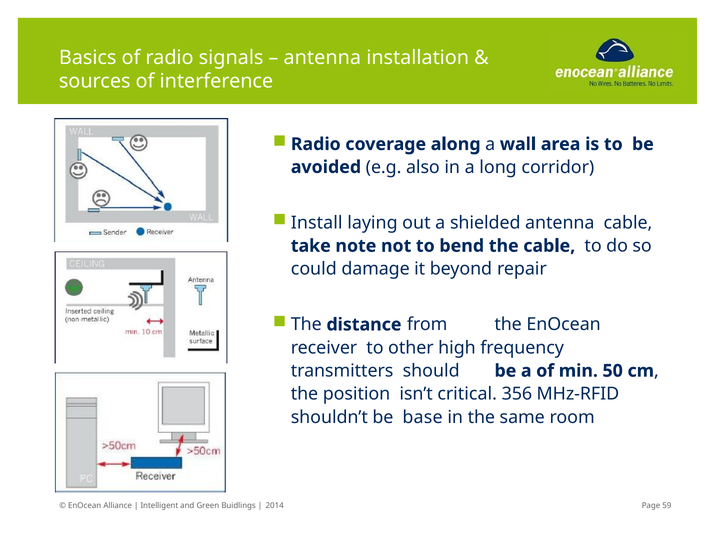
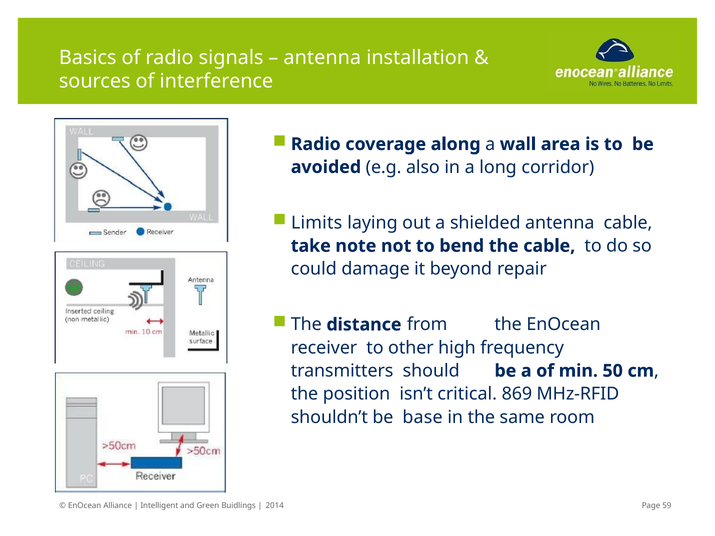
Install: Install -> Limits
356: 356 -> 869
